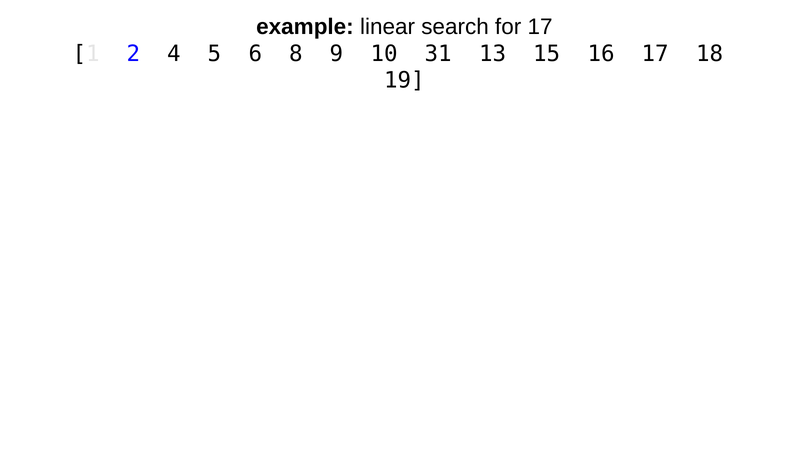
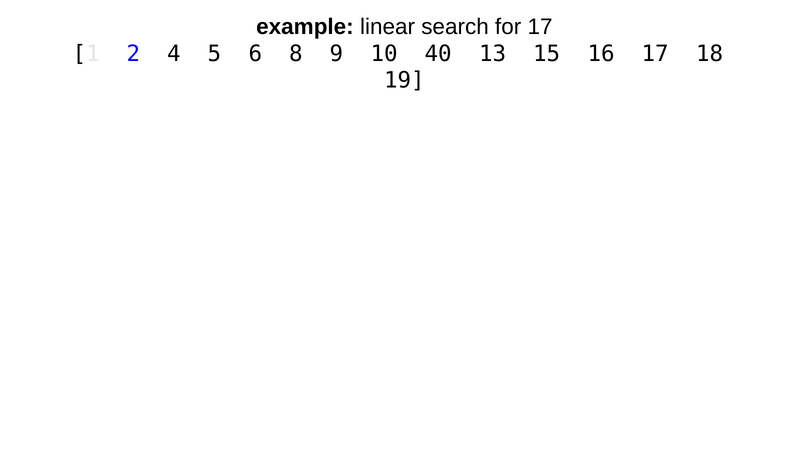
31: 31 -> 40
